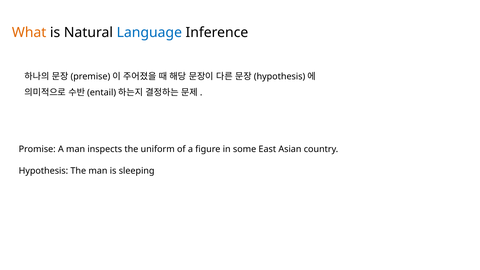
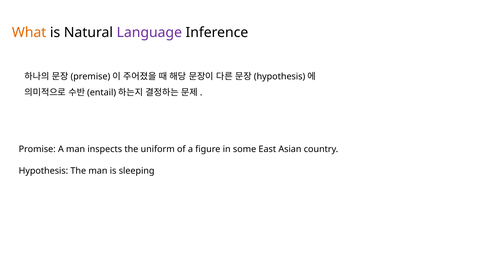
Language colour: blue -> purple
